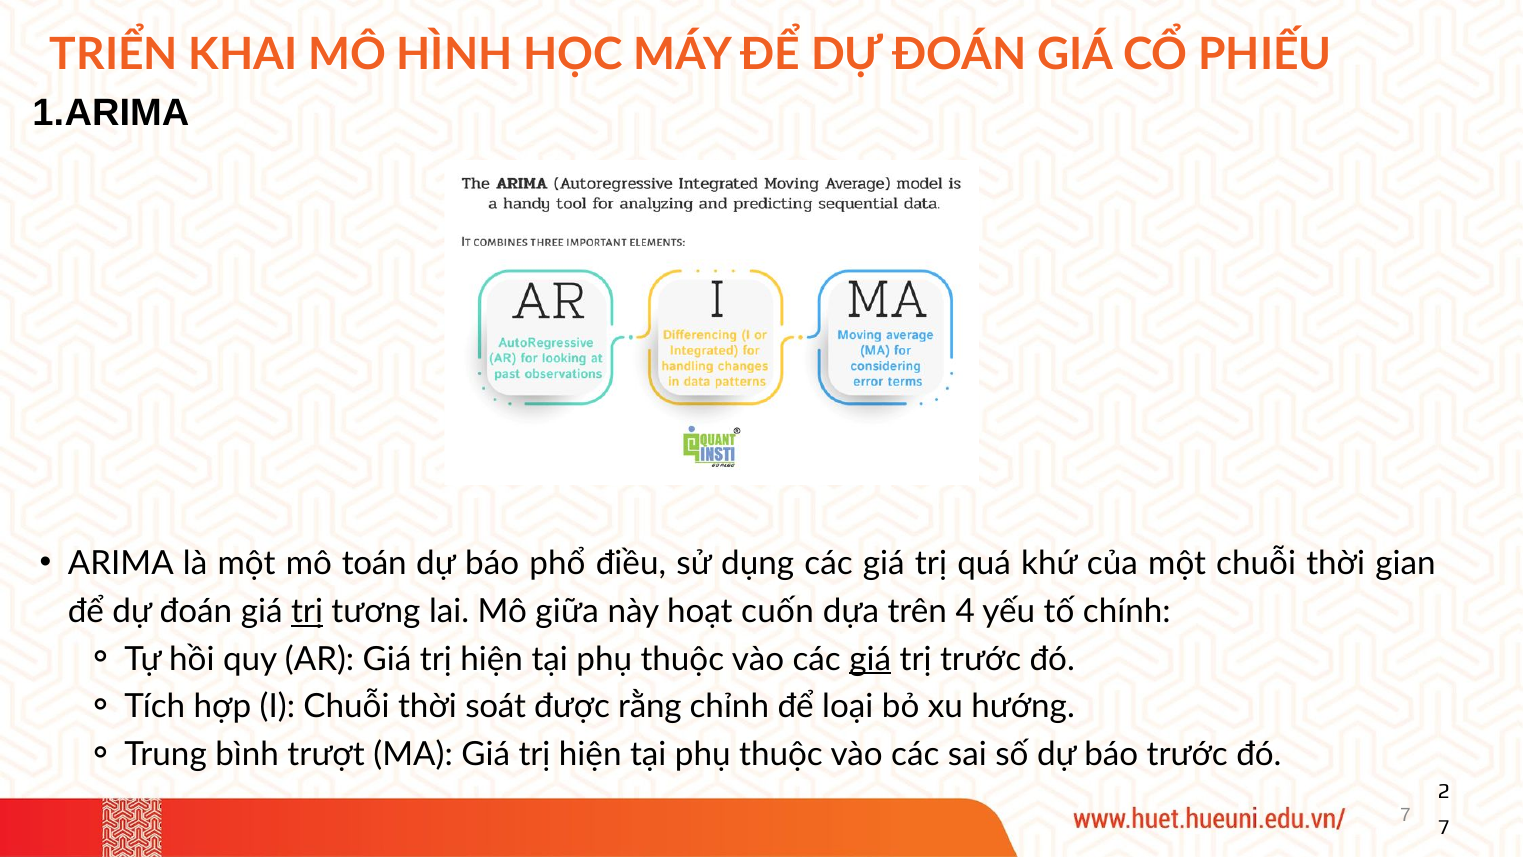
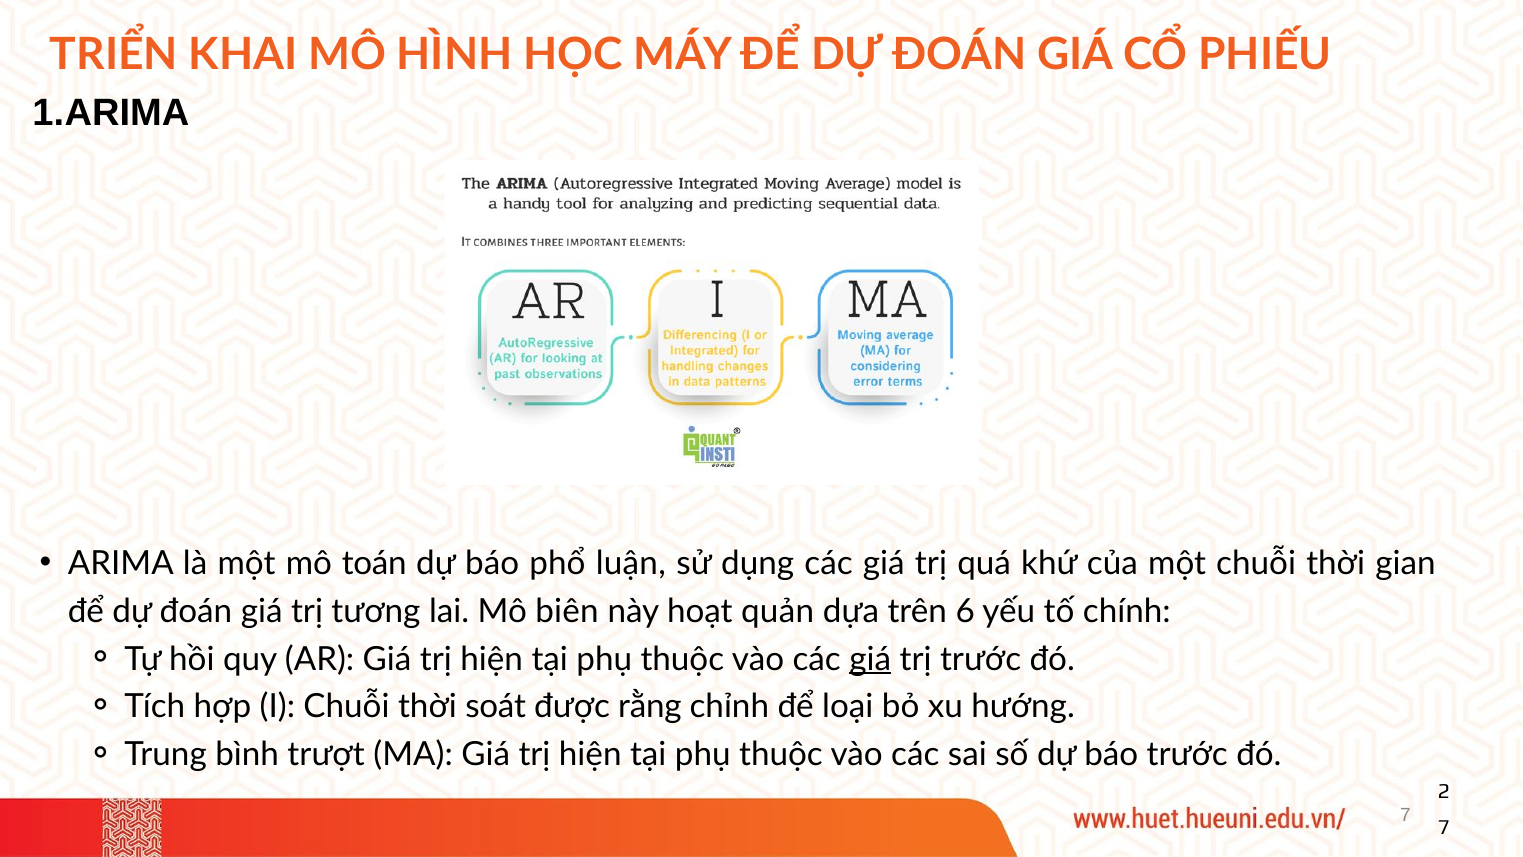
điều: điều -> luận
trị at (307, 611) underline: present -> none
giữa: giữa -> biên
cuốn: cuốn -> quản
4: 4 -> 6
